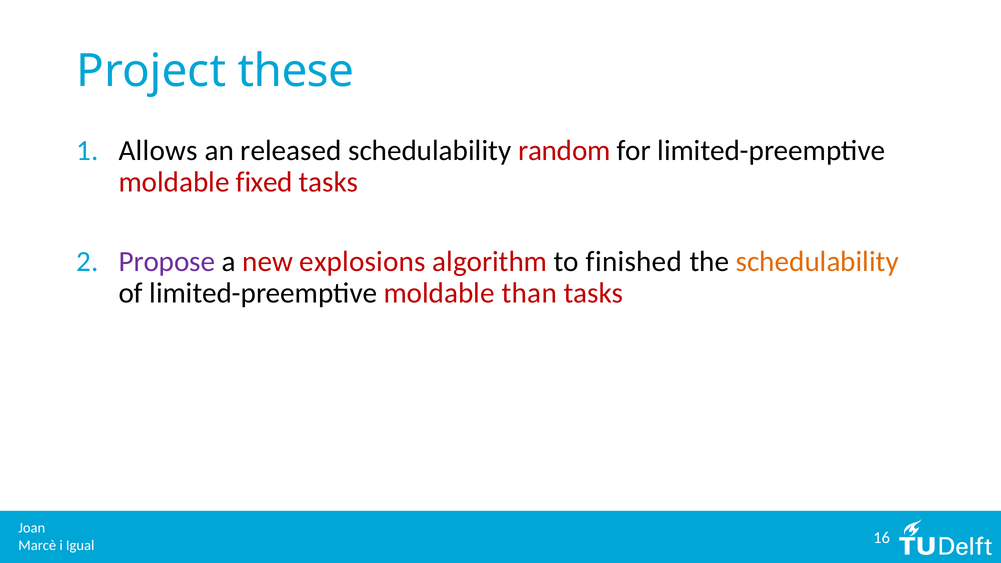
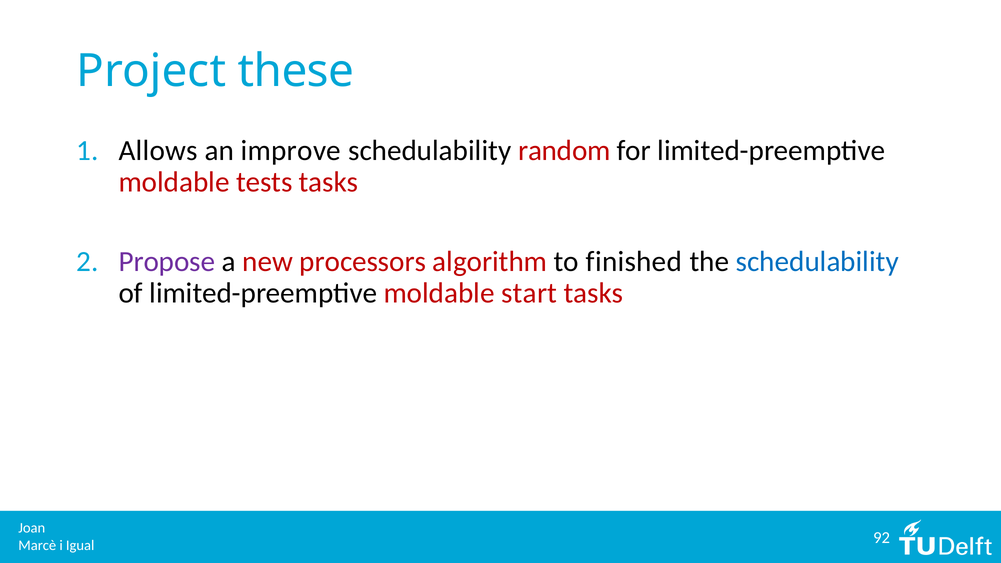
released: released -> improve
fixed: fixed -> tests
explosions: explosions -> processors
schedulability at (817, 261) colour: orange -> blue
than: than -> start
16: 16 -> 92
